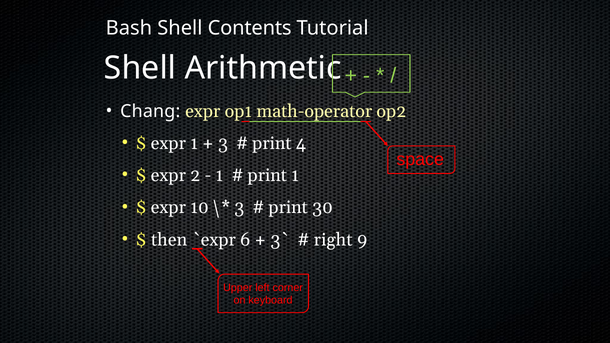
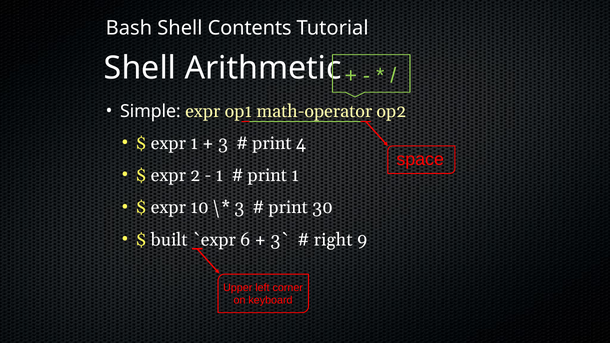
Chang: Chang -> Simple
then: then -> built
